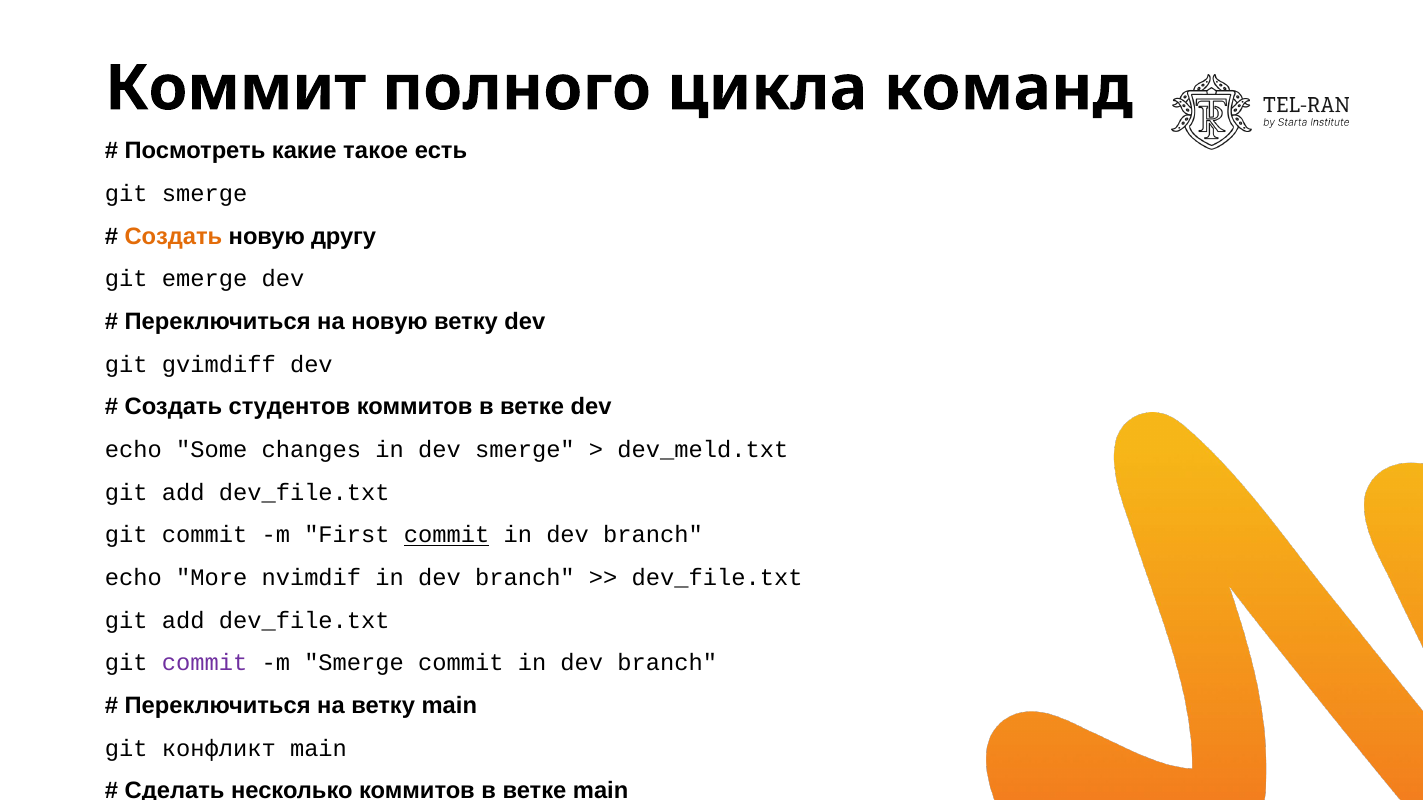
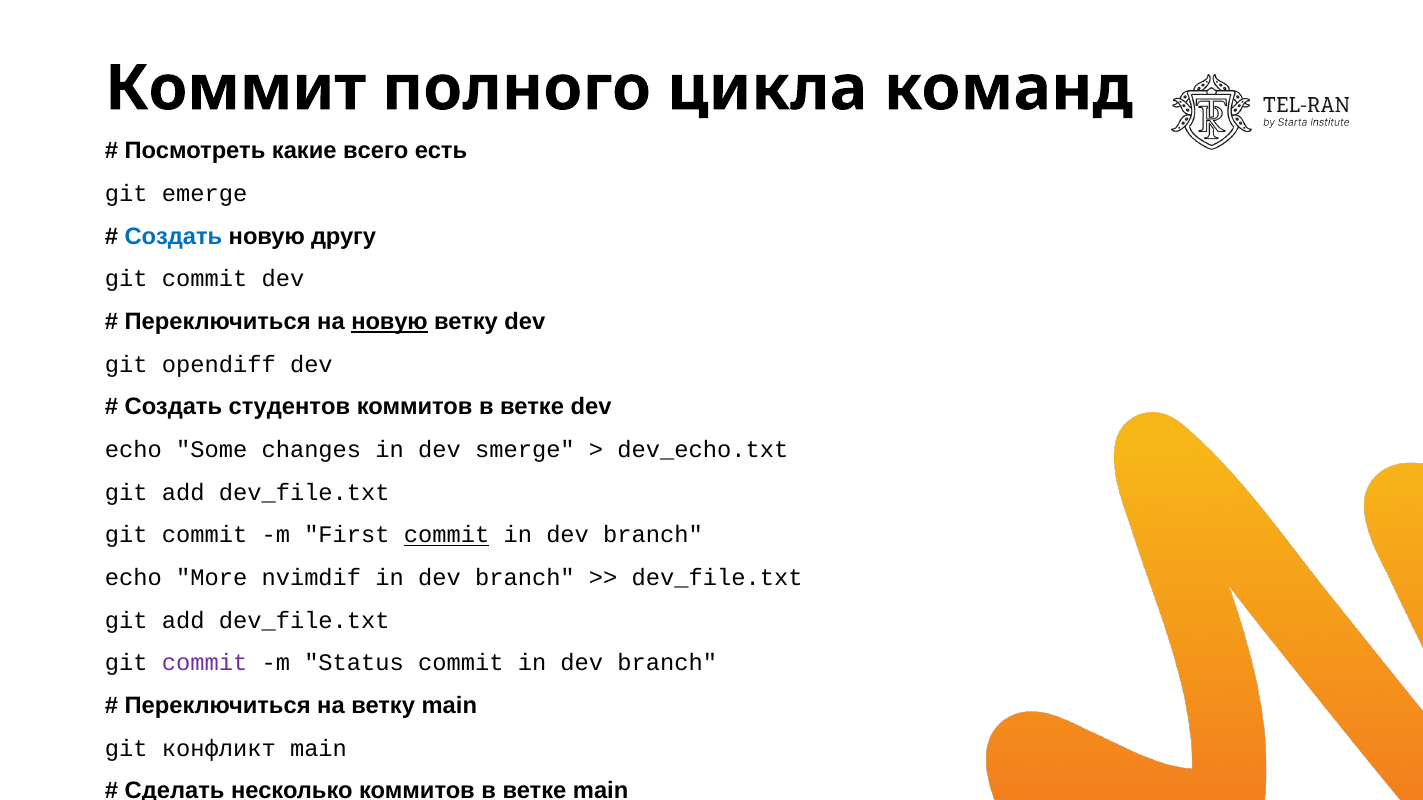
такое: такое -> всего
git smerge: smerge -> emerge
Создать at (173, 237) colour: orange -> blue
emerge at (205, 279): emerge -> commit
новую at (389, 322) underline: none -> present
gvimdiff: gvimdiff -> opendiff
dev_meld.txt: dev_meld.txt -> dev_echo.txt
m Smerge: Smerge -> Status
